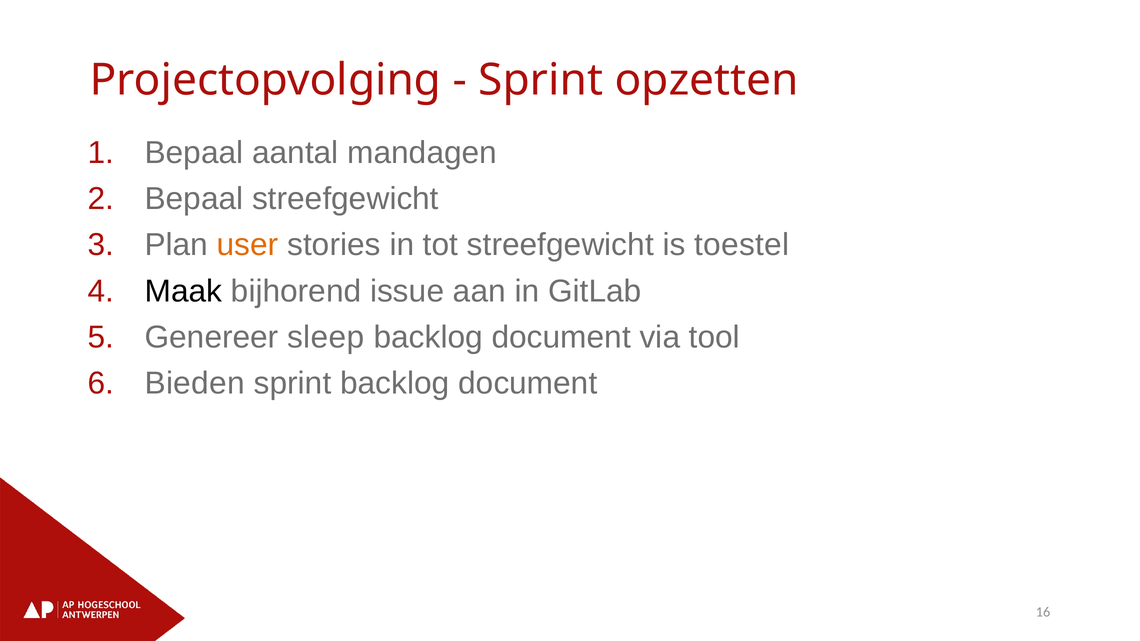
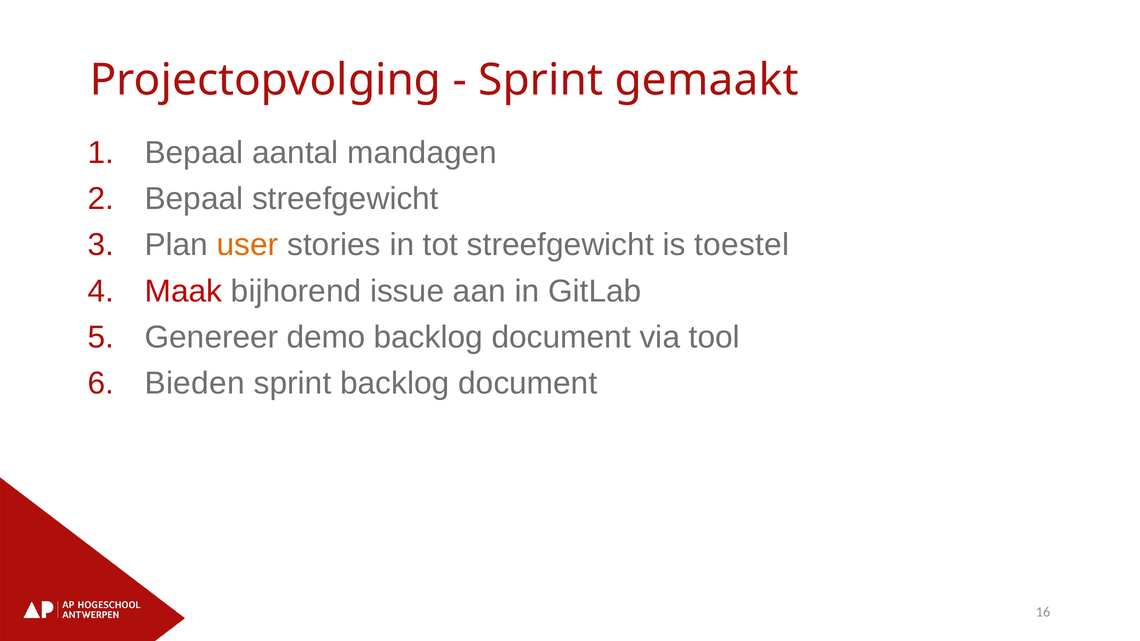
opzetten: opzetten -> gemaakt
Maak colour: black -> red
sleep: sleep -> demo
